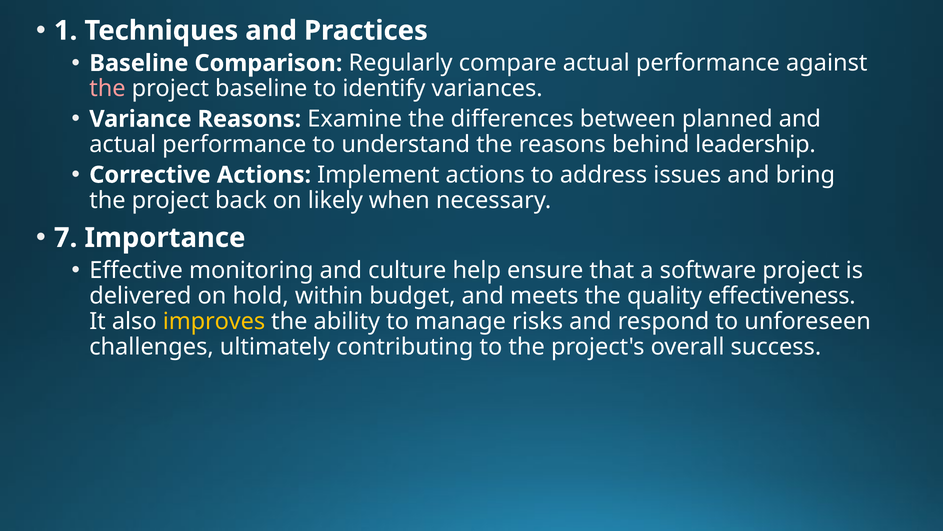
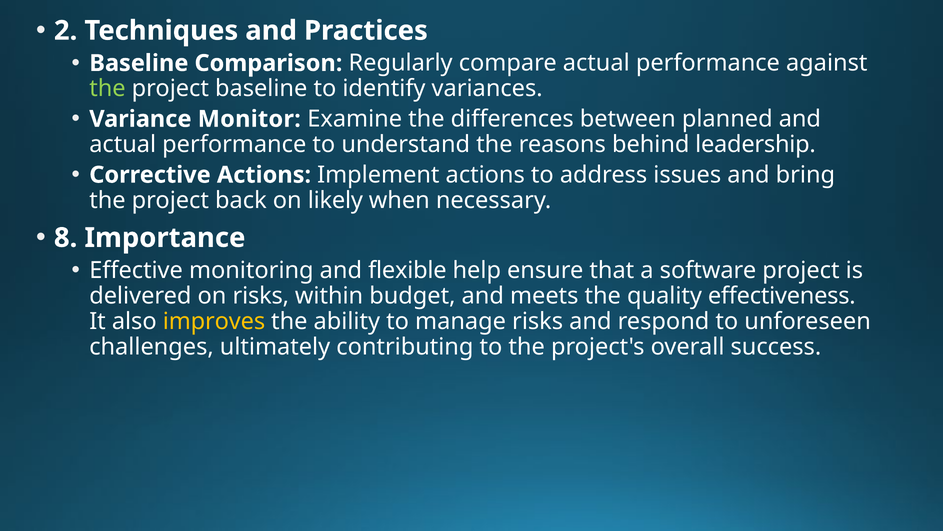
1: 1 -> 2
the at (107, 89) colour: pink -> light green
Variance Reasons: Reasons -> Monitor
7: 7 -> 8
culture: culture -> flexible
on hold: hold -> risks
